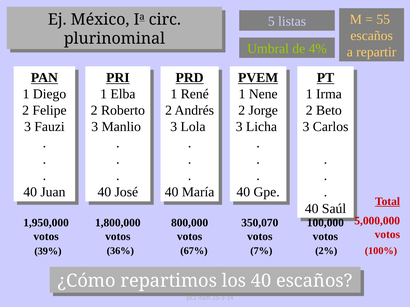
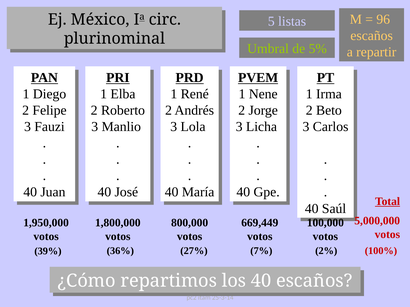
55: 55 -> 96
4%: 4% -> 5%
350,070: 350,070 -> 669,449
67%: 67% -> 27%
